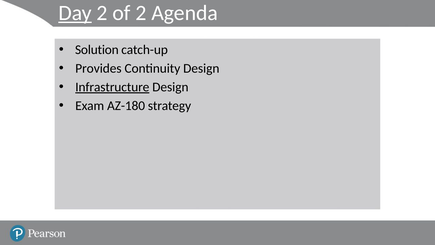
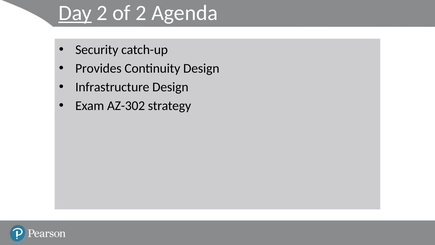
Solution: Solution -> Security
Infrastructure underline: present -> none
AZ-180: AZ-180 -> AZ-302
